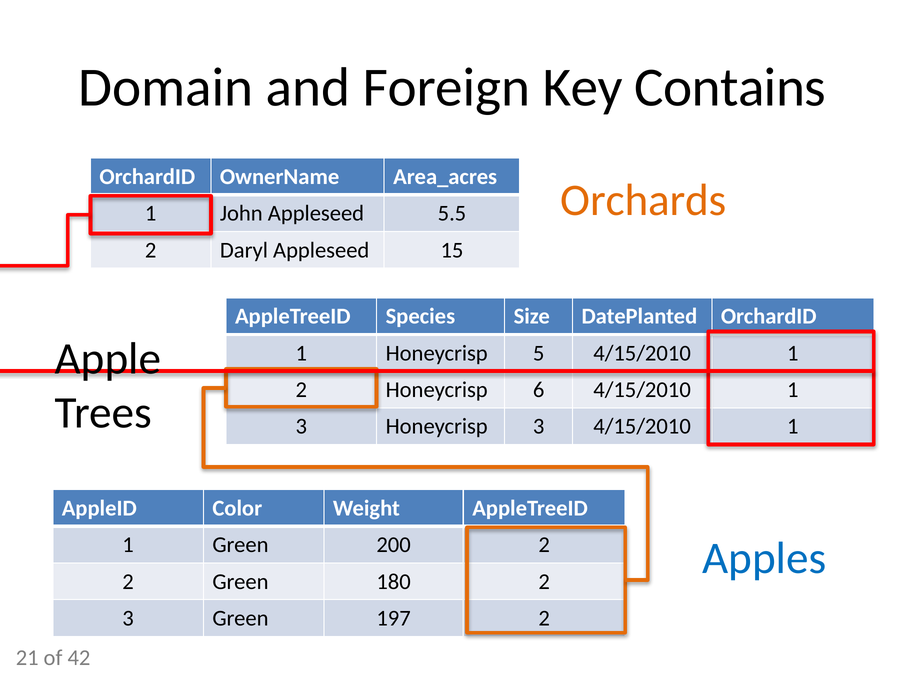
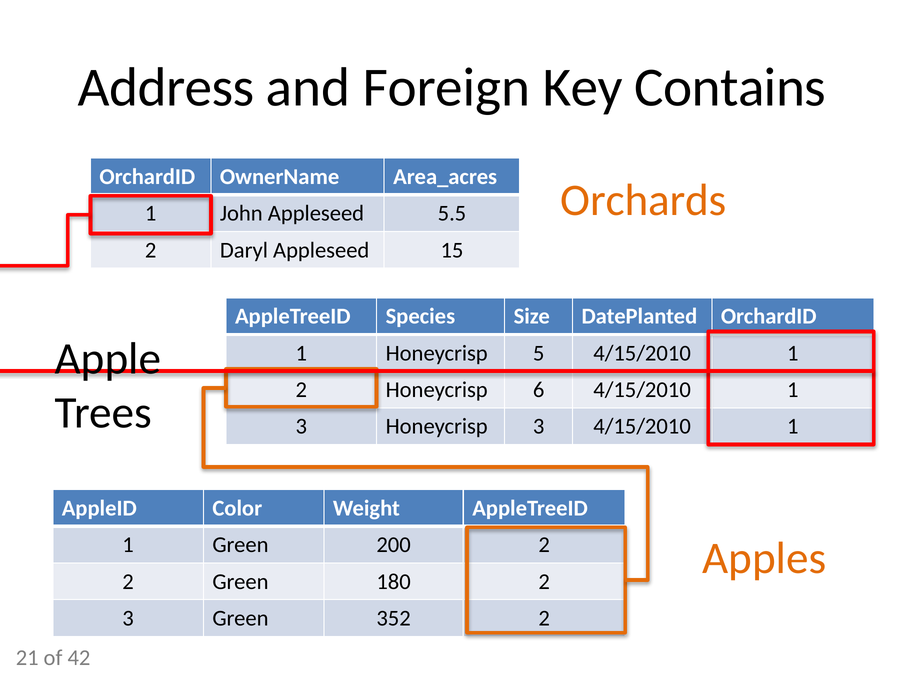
Domain: Domain -> Address
Apples colour: blue -> orange
197: 197 -> 352
